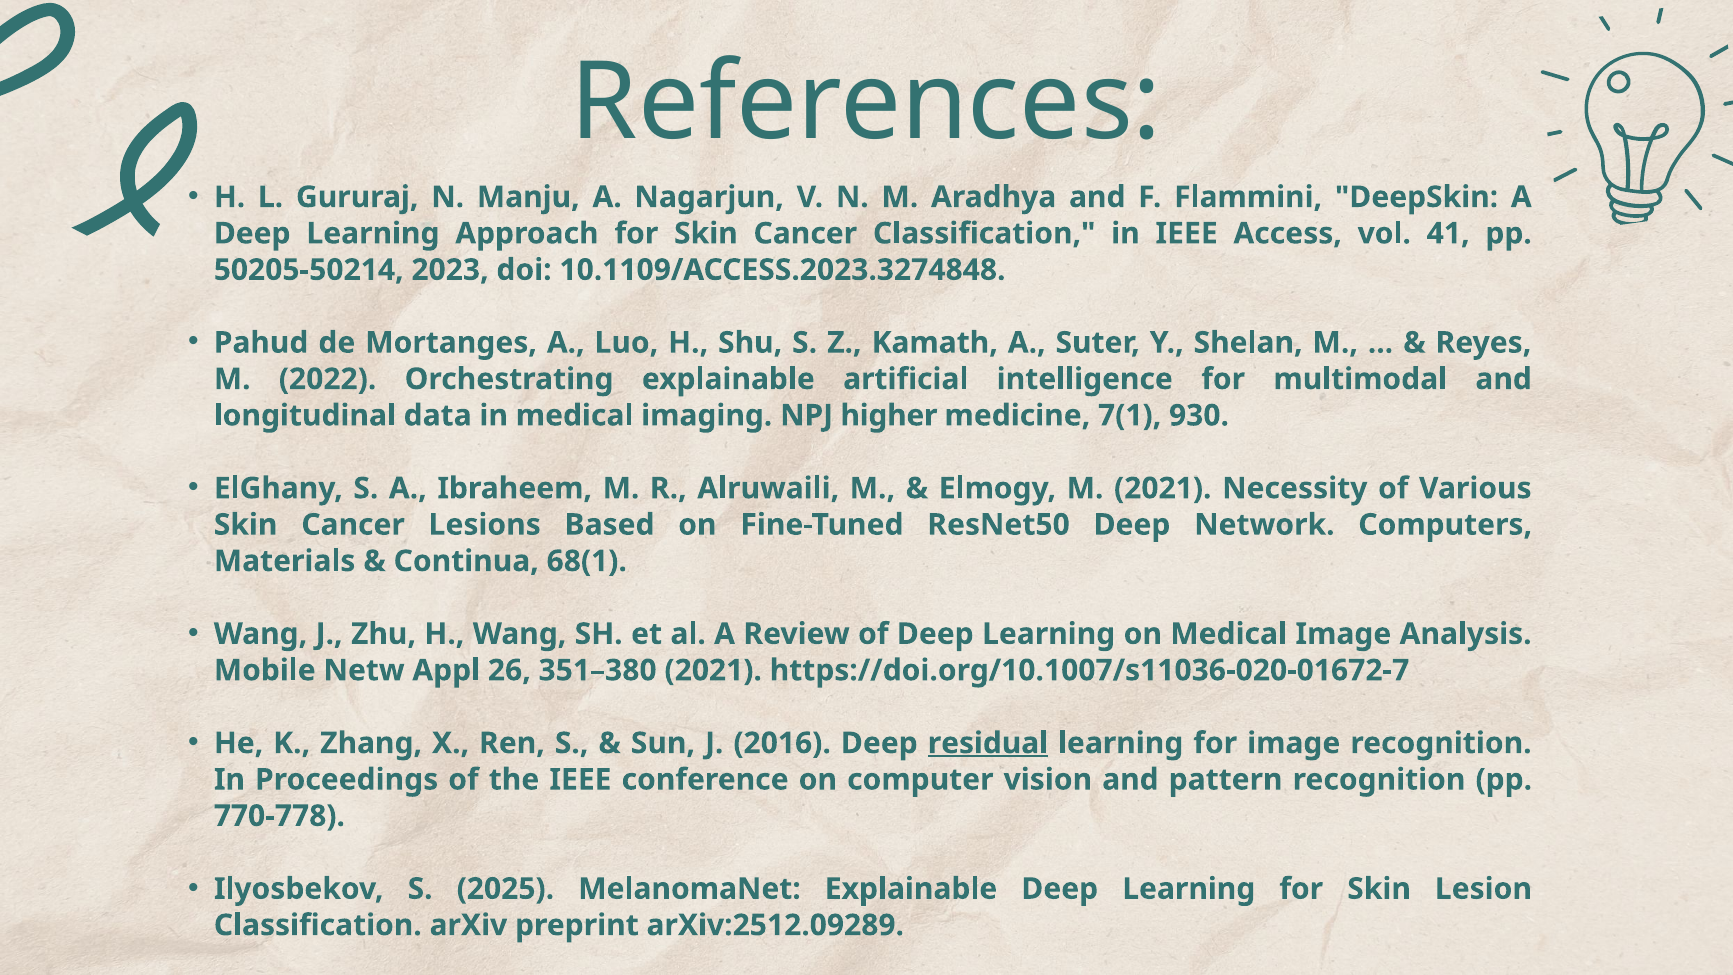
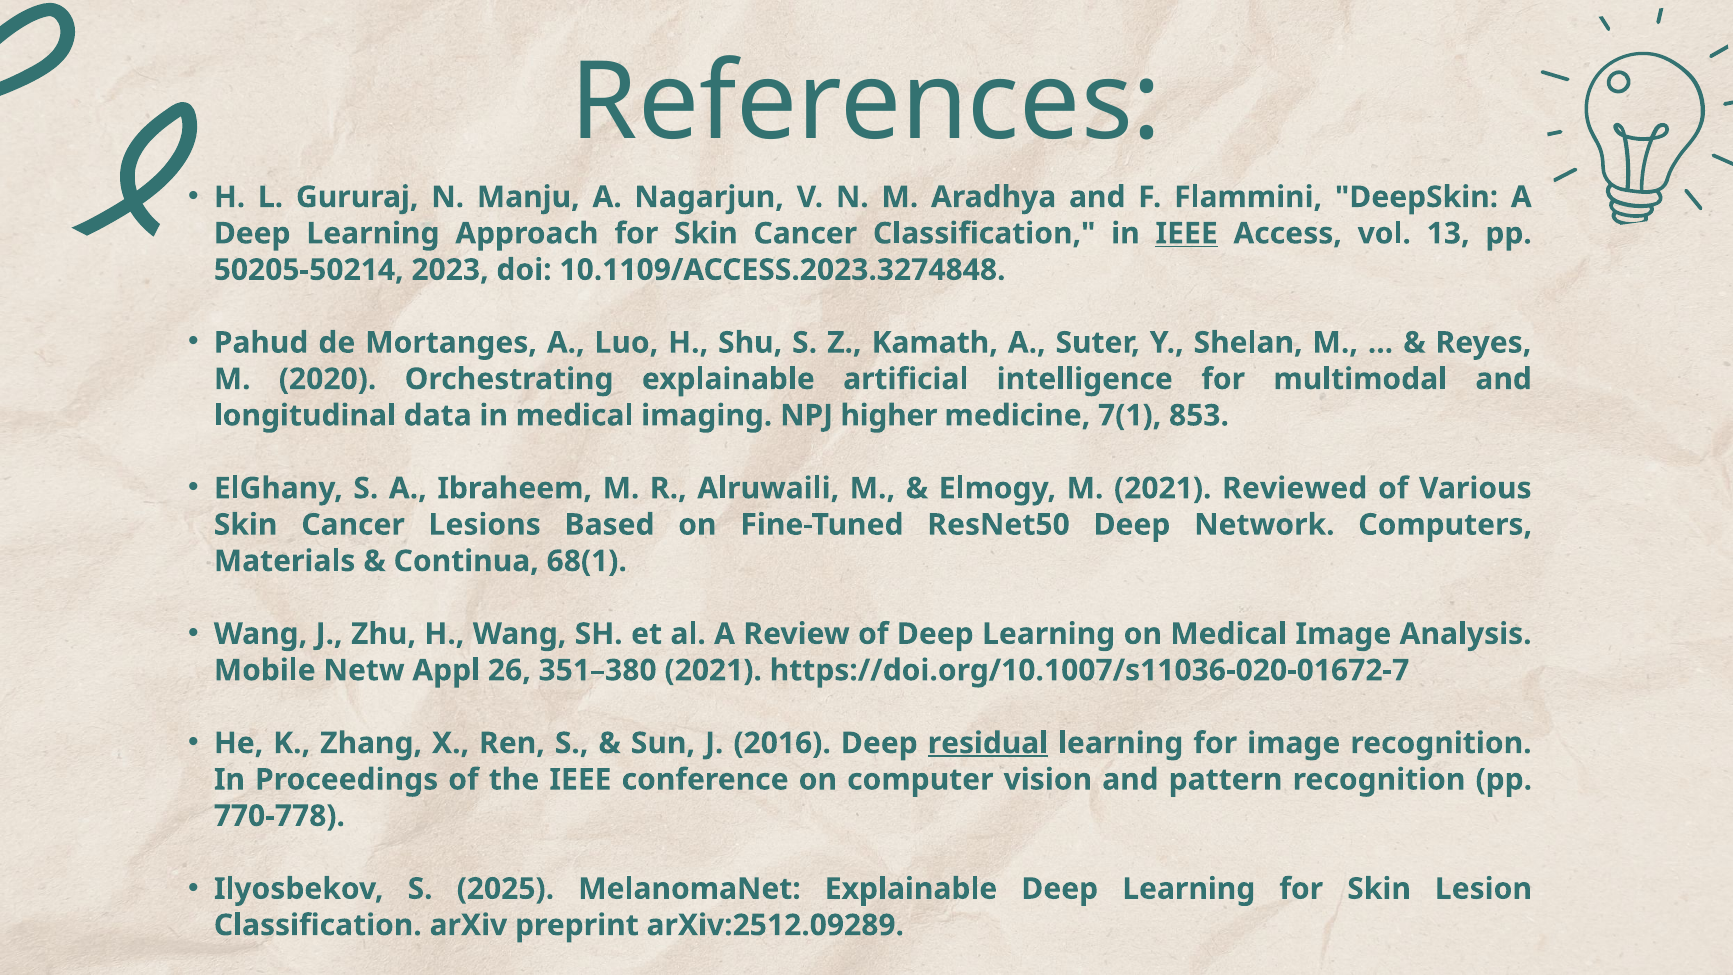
IEEE at (1187, 233) underline: none -> present
41: 41 -> 13
2022: 2022 -> 2020
930: 930 -> 853
Necessity: Necessity -> Reviewed
